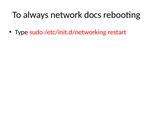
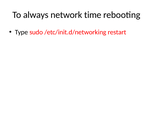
docs: docs -> time
